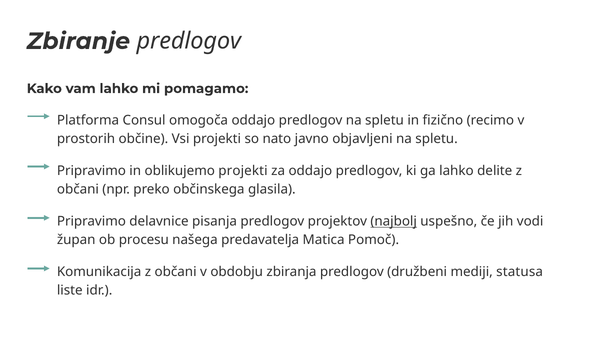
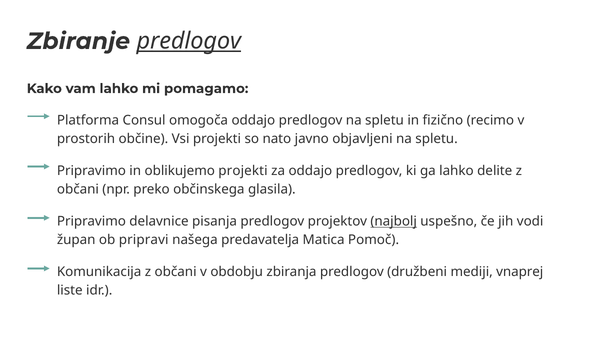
predlogov at (189, 41) underline: none -> present
procesu: procesu -> pripravi
statusa: statusa -> vnaprej
